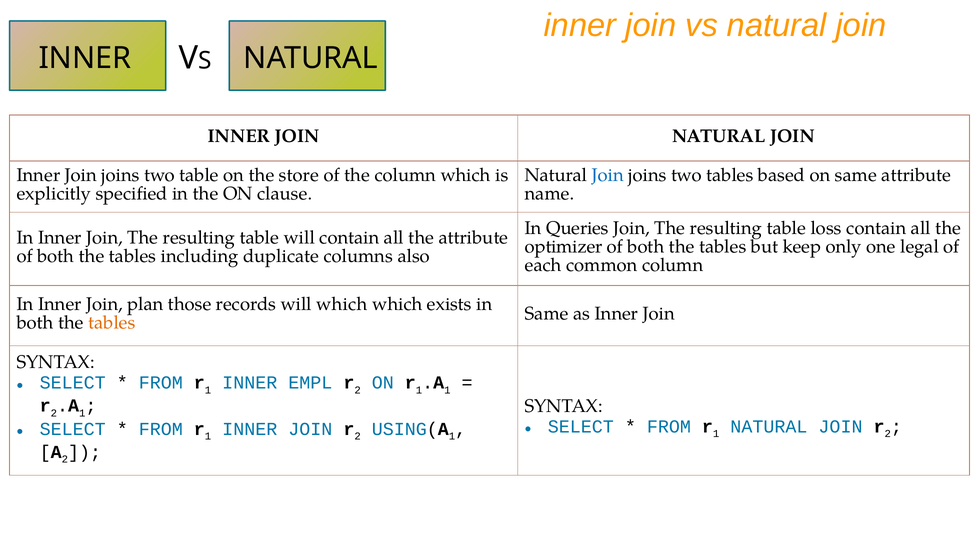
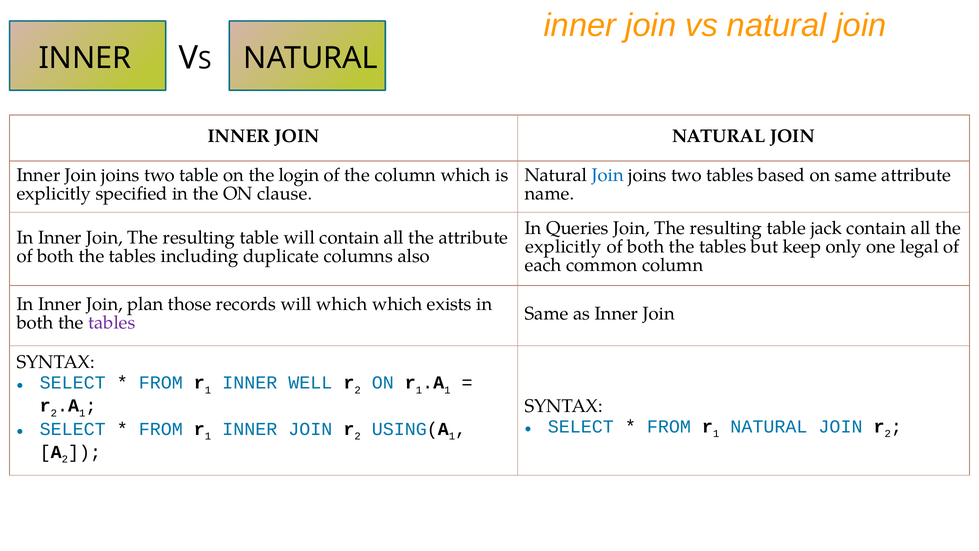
store: store -> login
loss: loss -> jack
optimizer at (564, 247): optimizer -> explicitly
tables at (112, 323) colour: orange -> purple
EMPL: EMPL -> WELL
